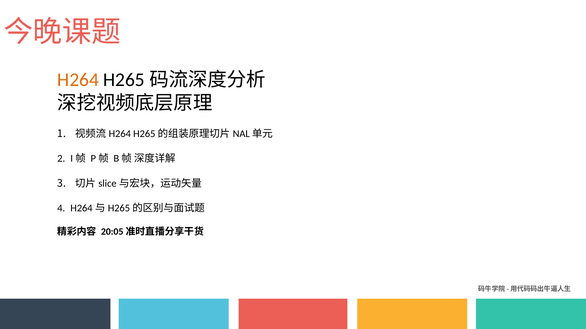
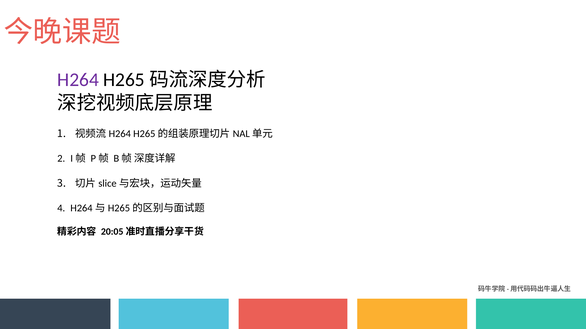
H264 colour: orange -> purple
